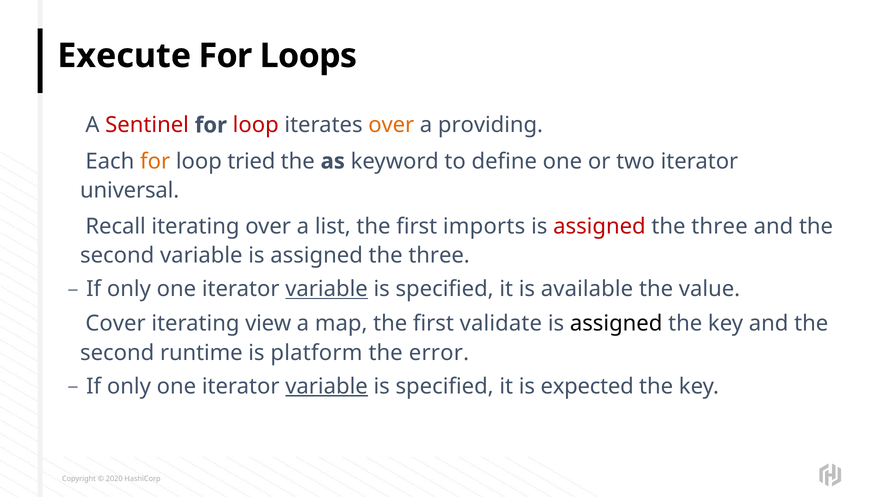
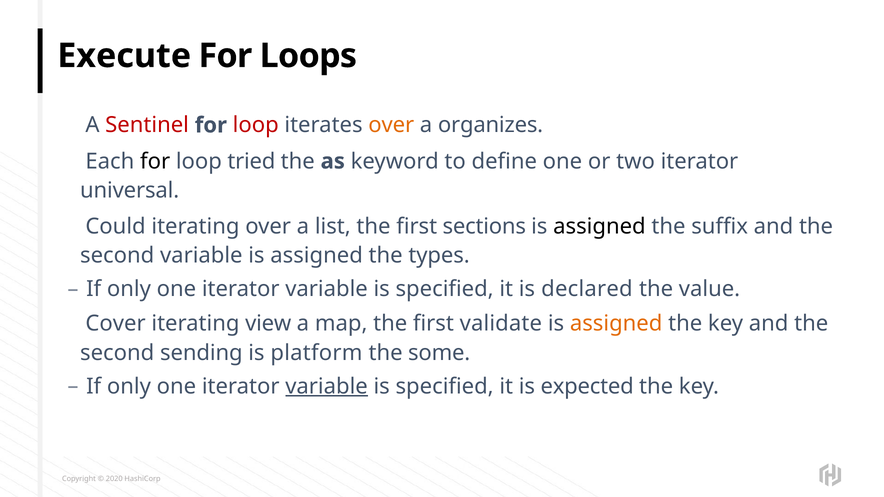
providing: providing -> organizes
for at (155, 161) colour: orange -> black
Recall: Recall -> Could
imports: imports -> sections
assigned at (599, 227) colour: red -> black
three at (719, 227): three -> suffix
three at (439, 256): three -> types
variable at (327, 289) underline: present -> none
available: available -> declared
assigned at (616, 324) colour: black -> orange
runtime: runtime -> sending
error: error -> some
